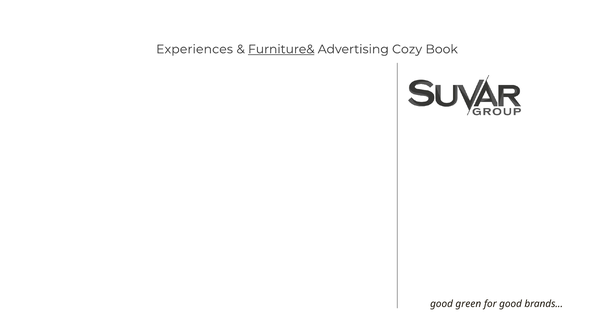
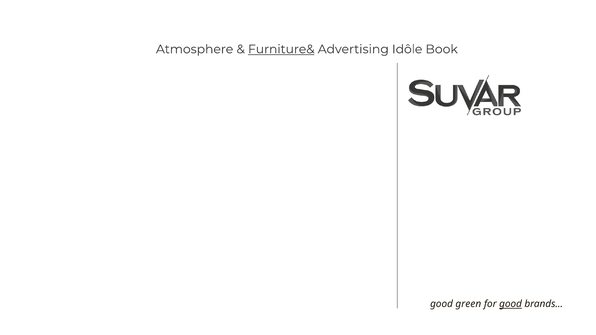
Experiences: Experiences -> Atmosphere
Cozy: Cozy -> Idôle
good at (511, 304) underline: none -> present
